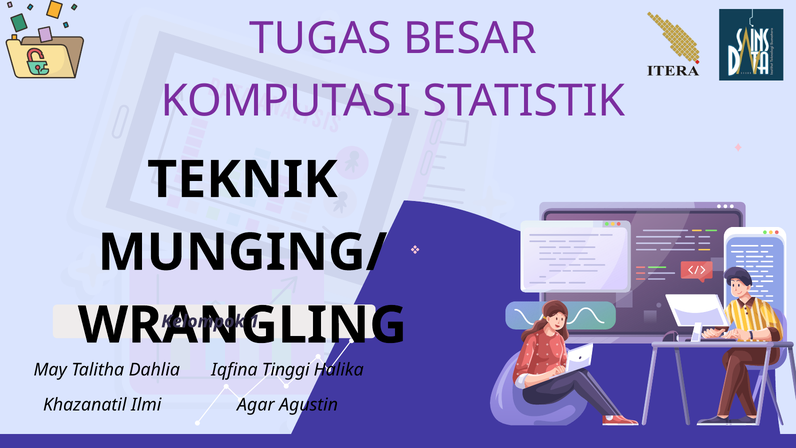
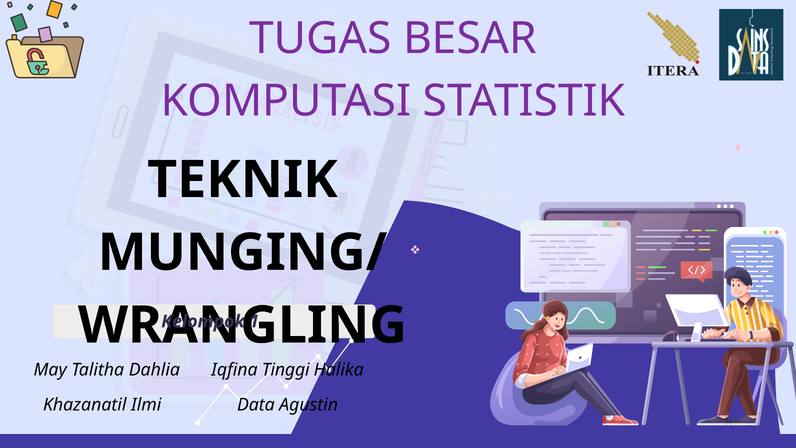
Agar: Agar -> Data
